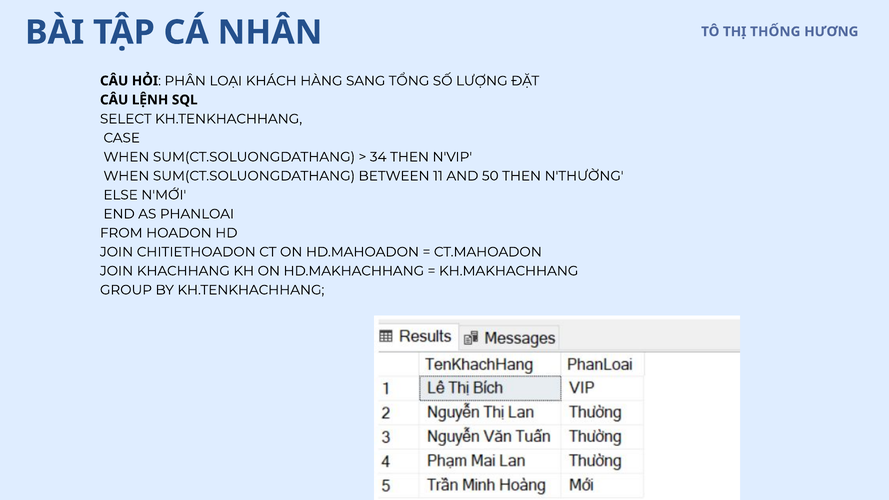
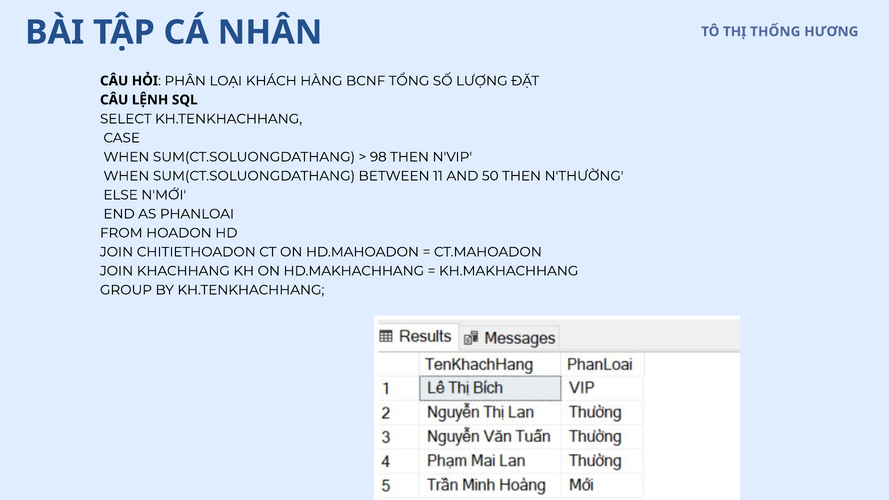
SANG: SANG -> BCNF
34: 34 -> 98
